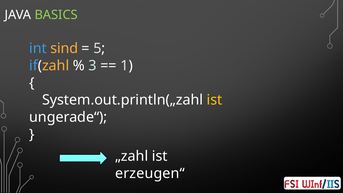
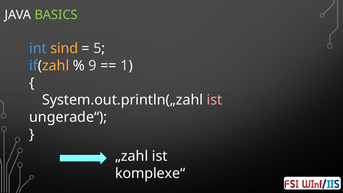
3: 3 -> 9
ist at (215, 100) colour: yellow -> pink
erzeugen“: erzeugen“ -> komplexe“
